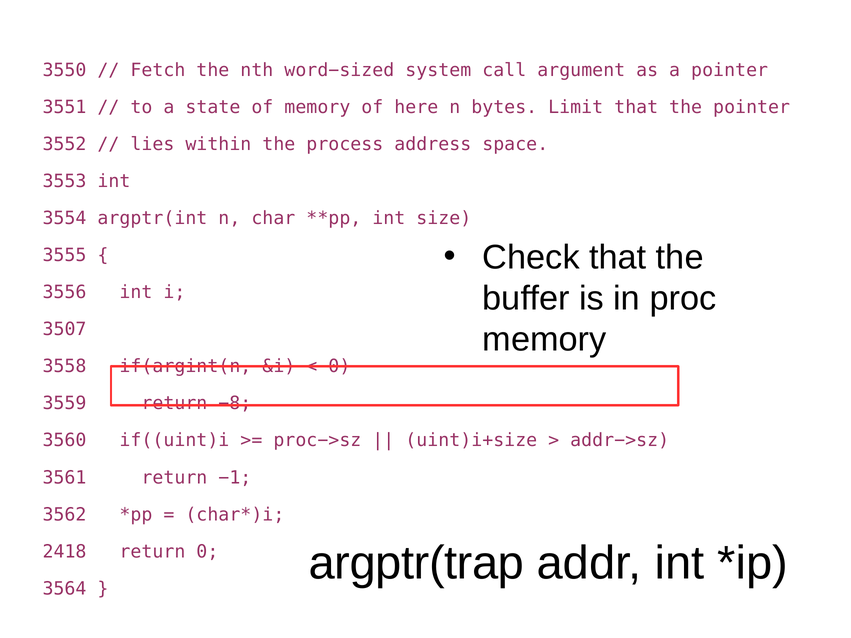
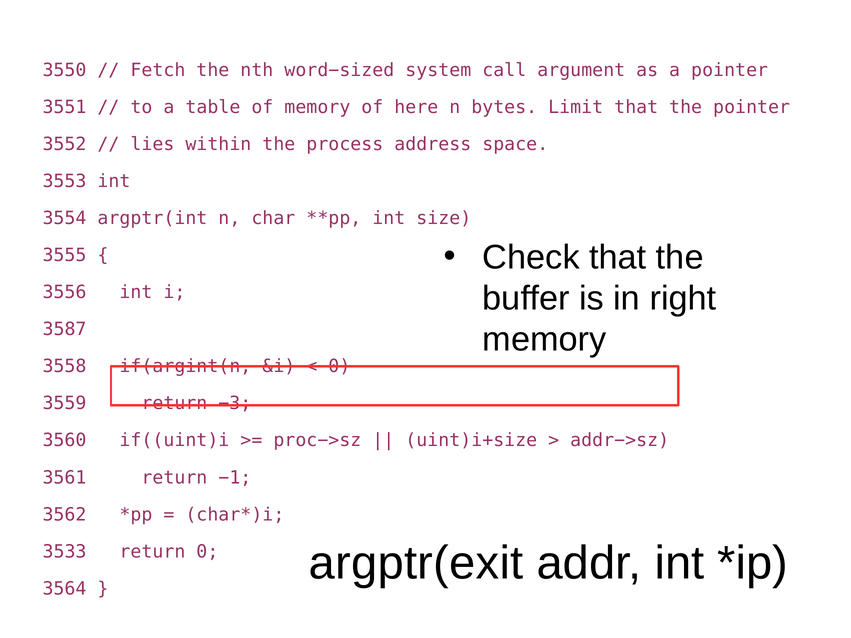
state: state -> table
proc: proc -> right
3507: 3507 -> 3587
−8: −8 -> −3
argptr(trap: argptr(trap -> argptr(exit
2418: 2418 -> 3533
